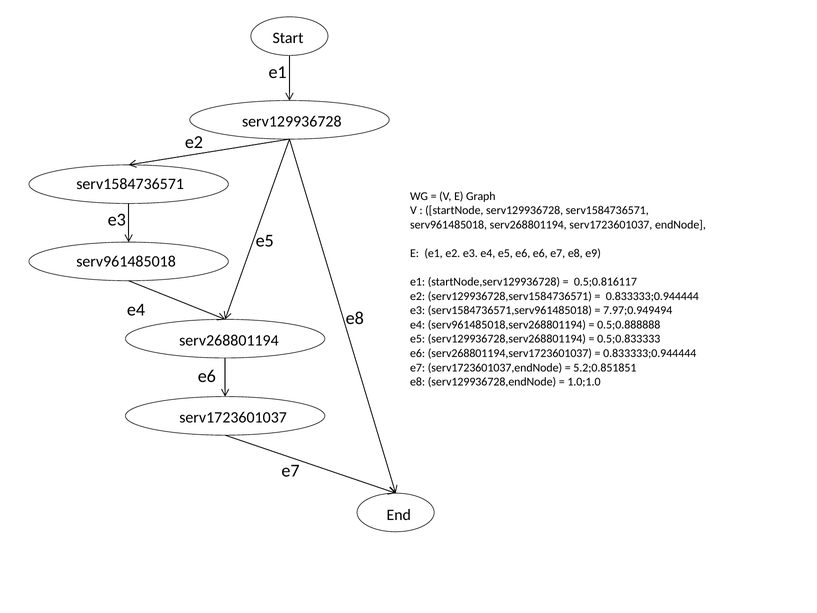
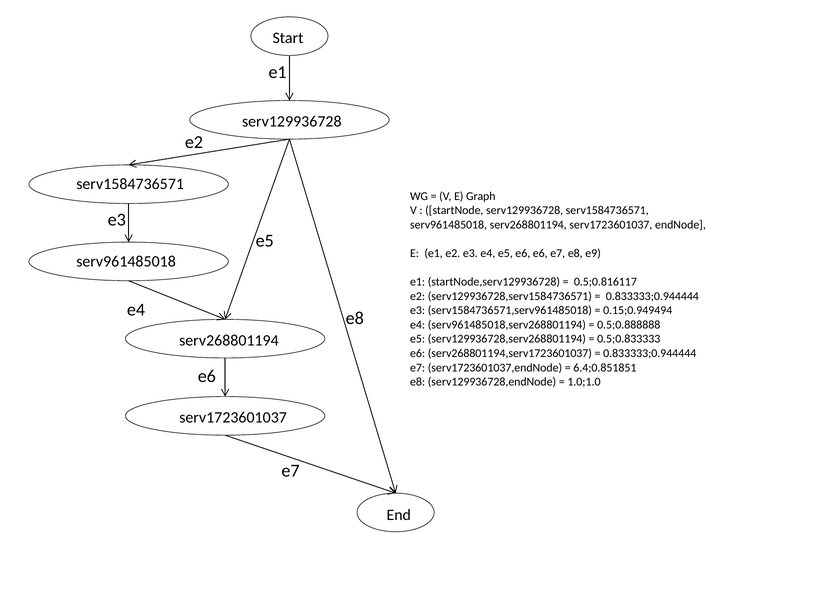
7.97;0.949494: 7.97;0.949494 -> 0.15;0.949494
5.2;0.851851: 5.2;0.851851 -> 6.4;0.851851
